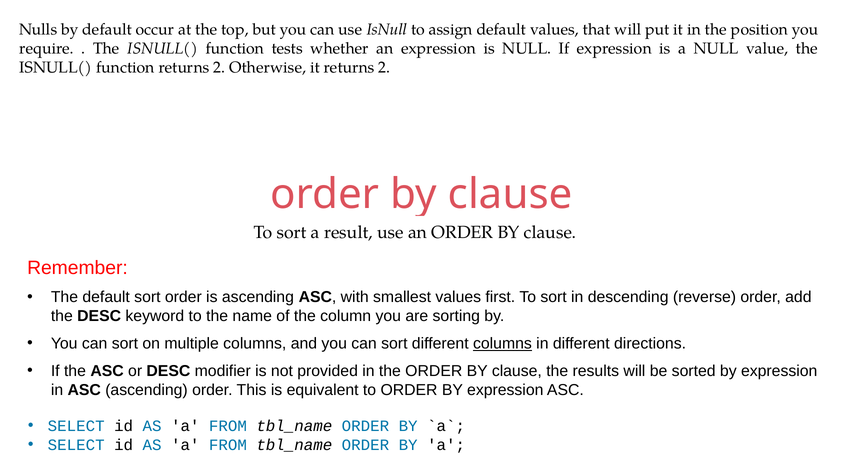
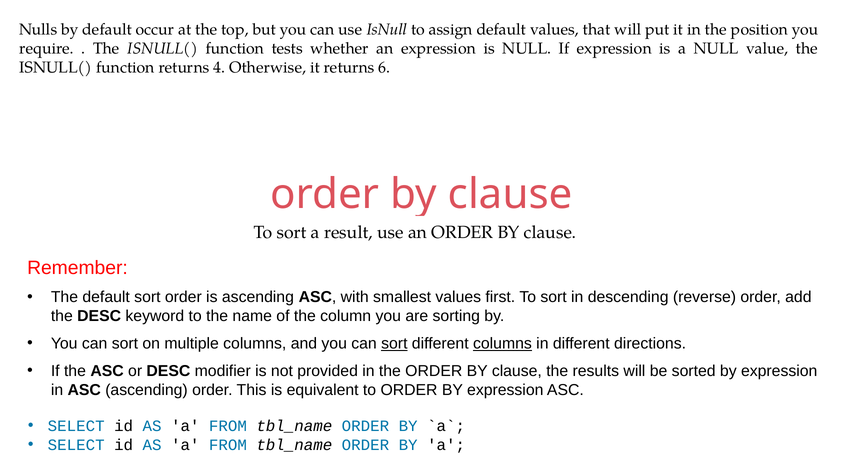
function returns 2: 2 -> 4
it returns 2: 2 -> 6
sort at (394, 344) underline: none -> present
